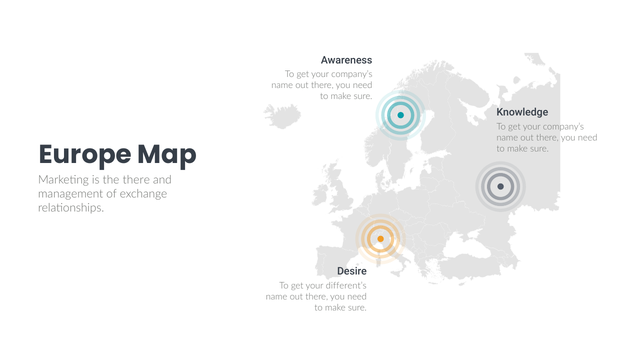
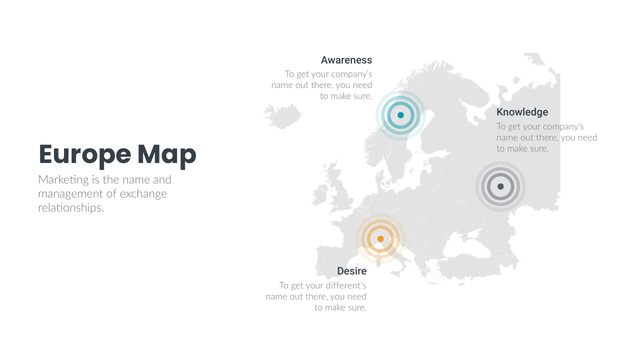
the there: there -> name
